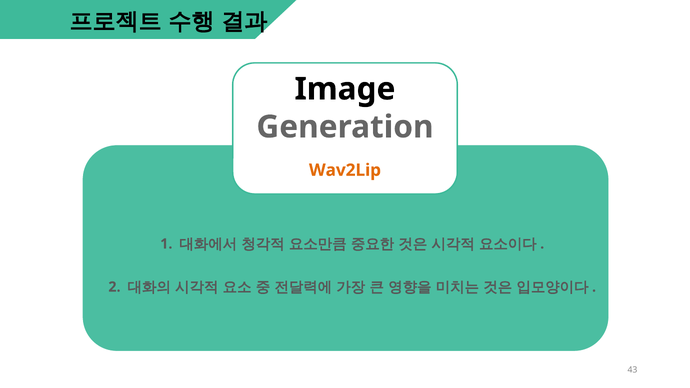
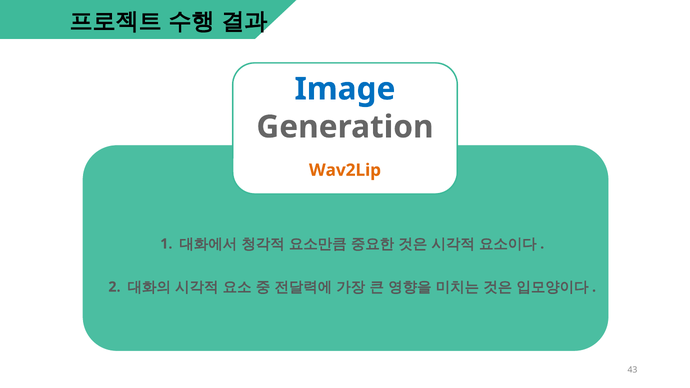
Image colour: black -> blue
